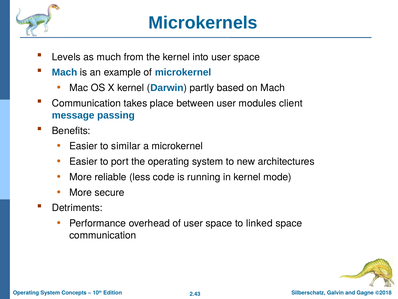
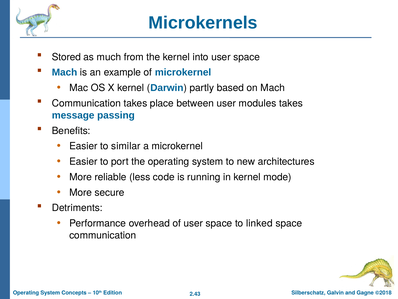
Levels: Levels -> Stored
modules client: client -> takes
